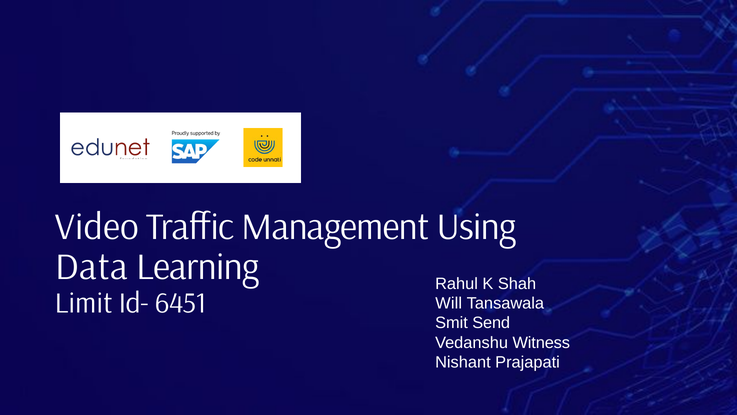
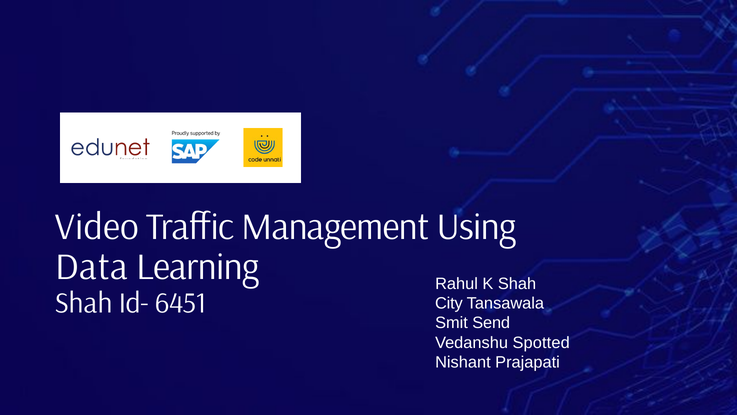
Limit at (84, 303): Limit -> Shah
Will: Will -> City
Witness: Witness -> Spotted
